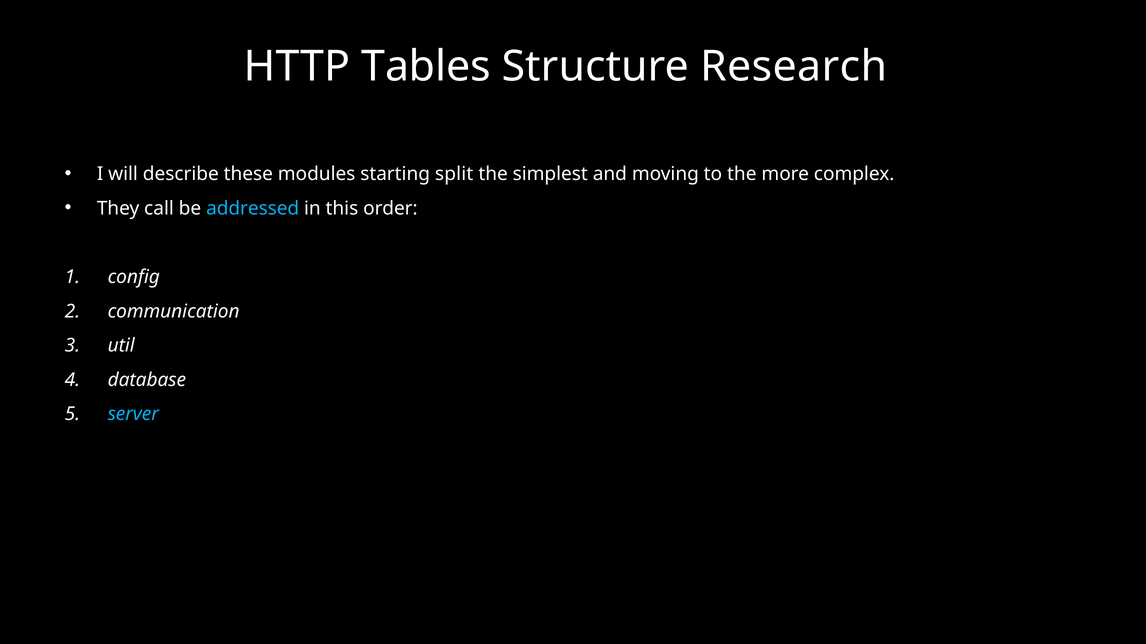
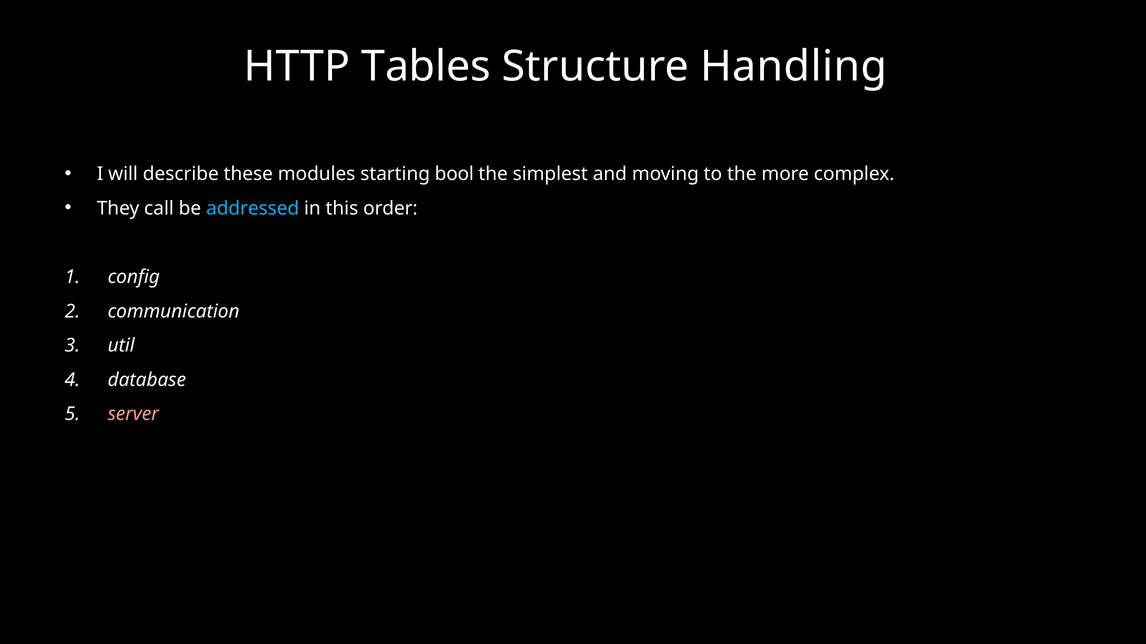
Research: Research -> Handling
split: split -> bool
server colour: light blue -> pink
